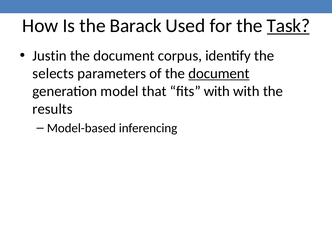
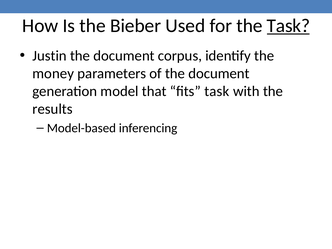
Barack: Barack -> Bieber
selects: selects -> money
document at (219, 74) underline: present -> none
fits with: with -> task
